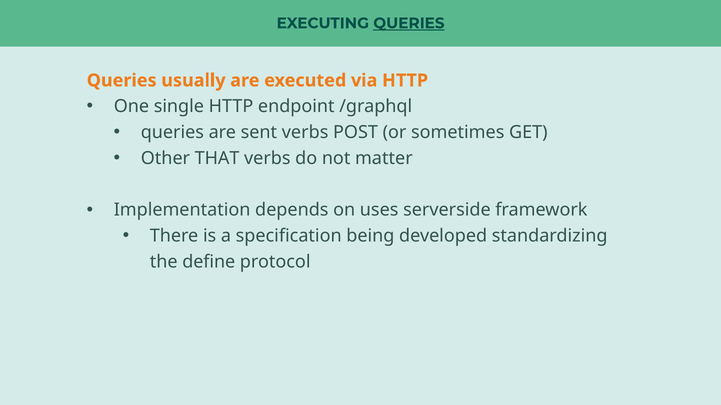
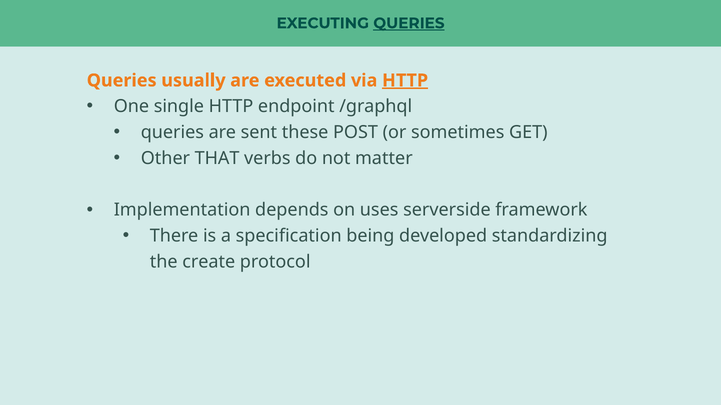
HTTP at (405, 81) underline: none -> present
sent verbs: verbs -> these
define: define -> create
